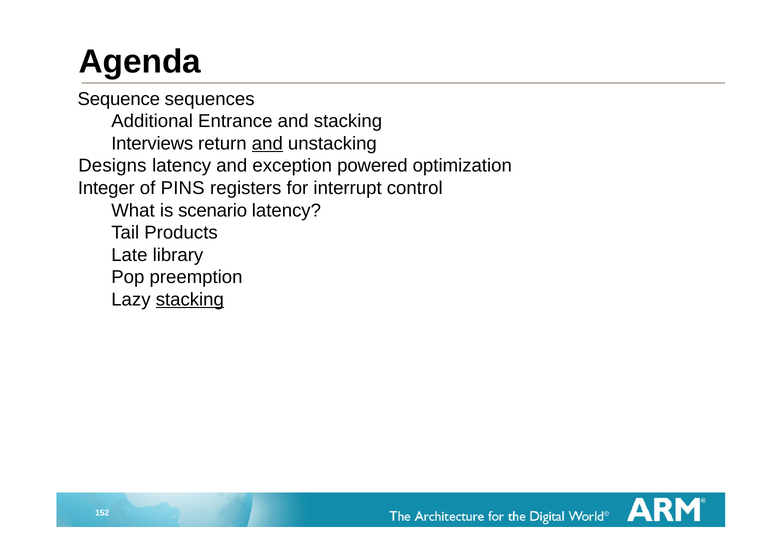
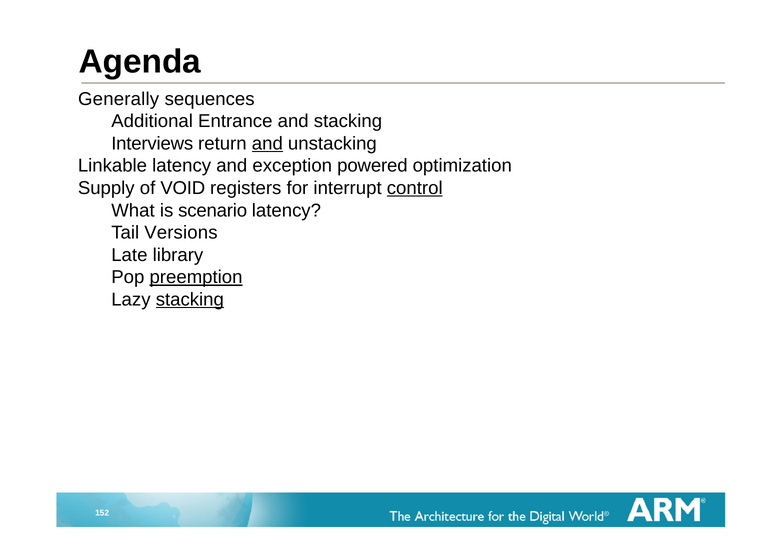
Sequence: Sequence -> Generally
Designs: Designs -> Linkable
Integer: Integer -> Supply
PINS: PINS -> VOID
control underline: none -> present
Products: Products -> Versions
preemption underline: none -> present
